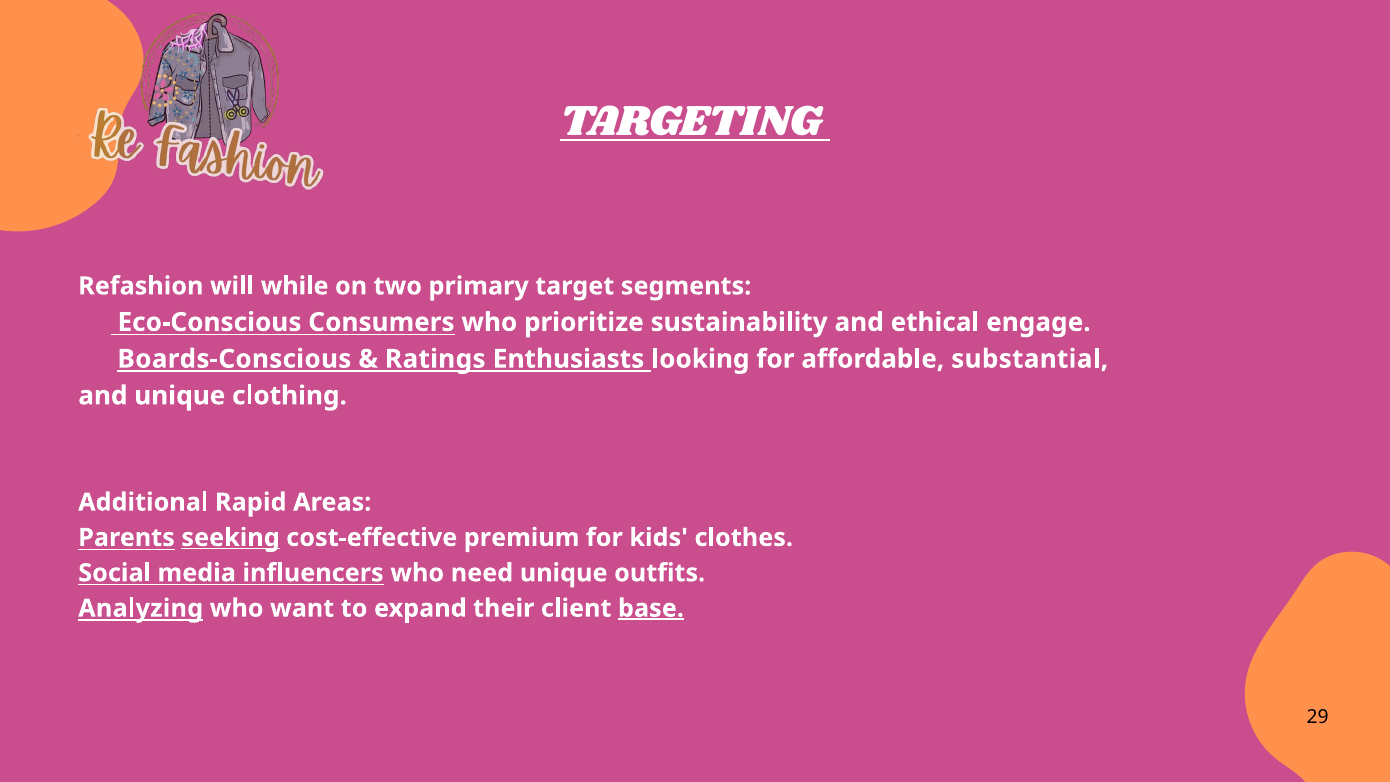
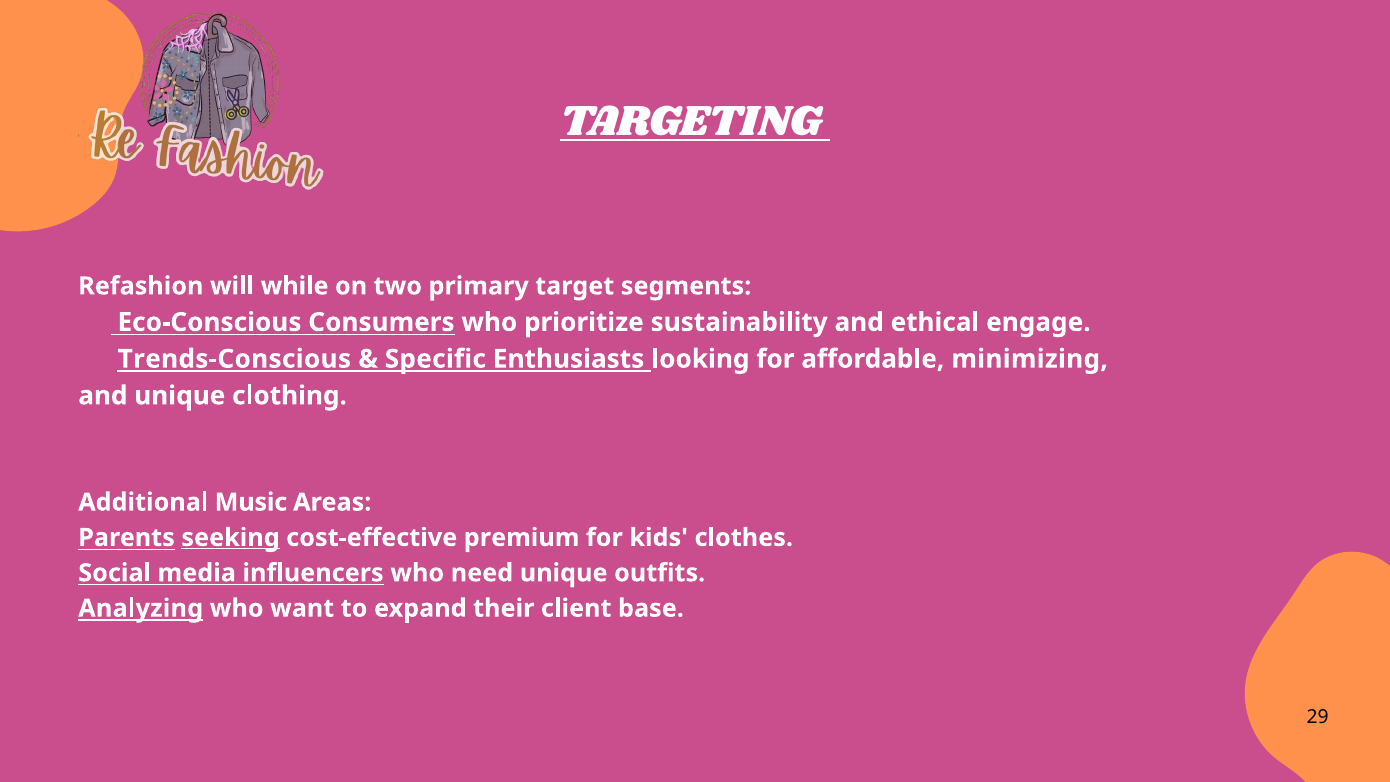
Boards-Conscious: Boards-Conscious -> Trends-Conscious
Ratings: Ratings -> Specific
substantial: substantial -> minimizing
Rapid: Rapid -> Music
base underline: present -> none
